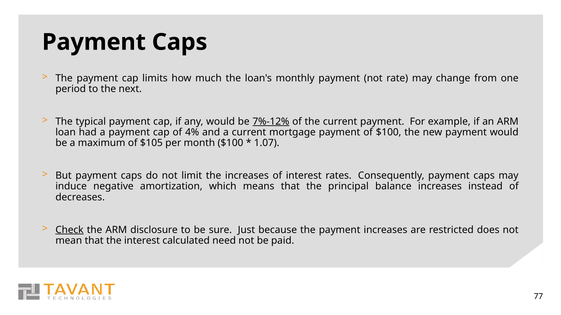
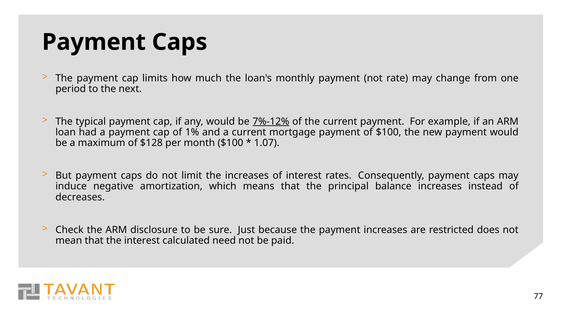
4%: 4% -> 1%
$105: $105 -> $128
Check underline: present -> none
